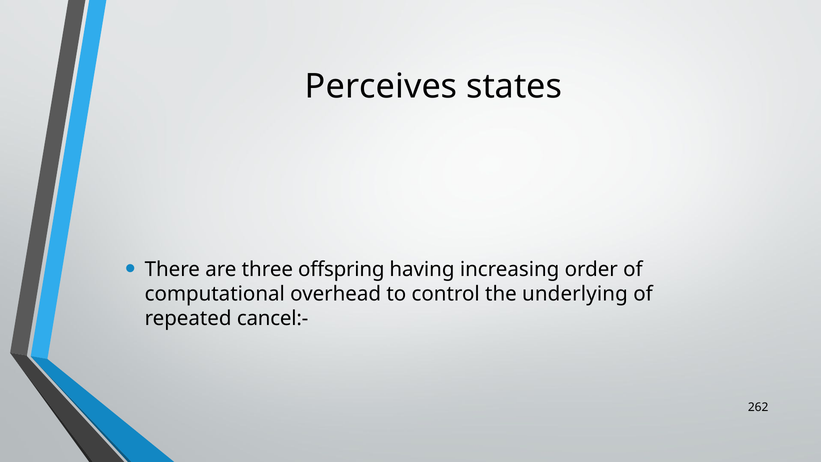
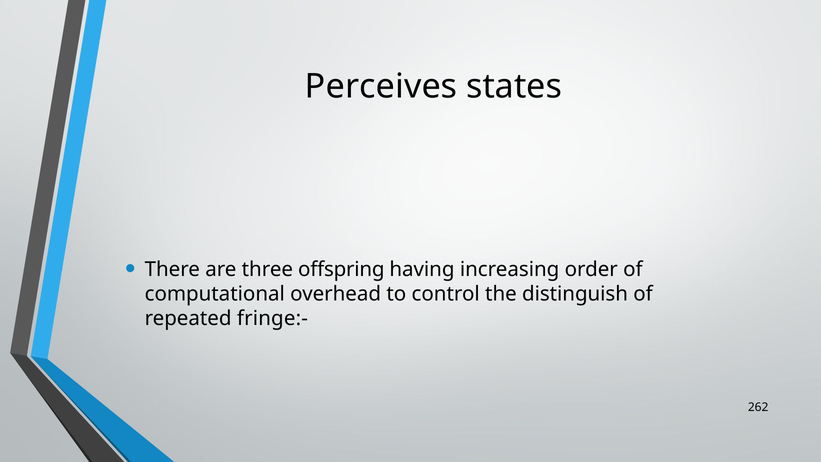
underlying: underlying -> distinguish
cancel:-: cancel:- -> fringe:-
